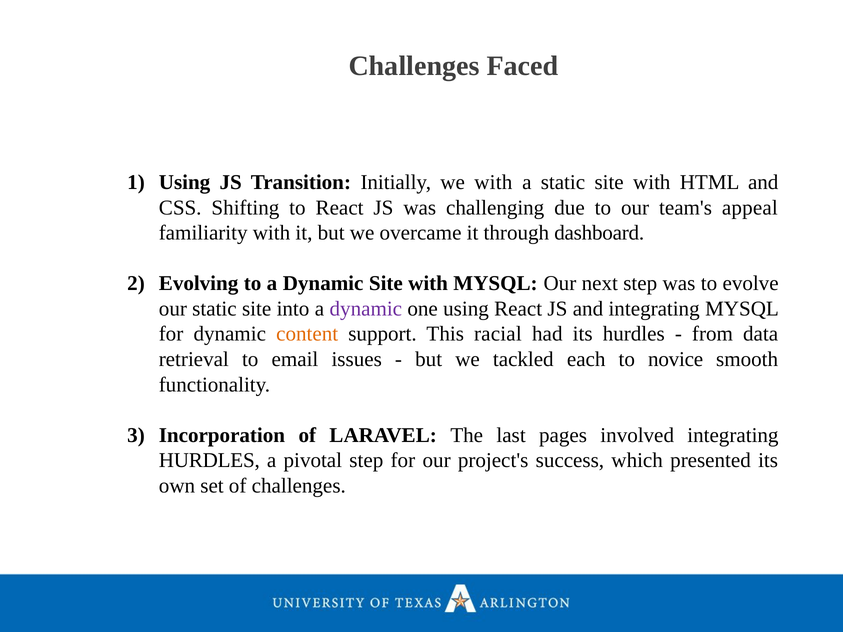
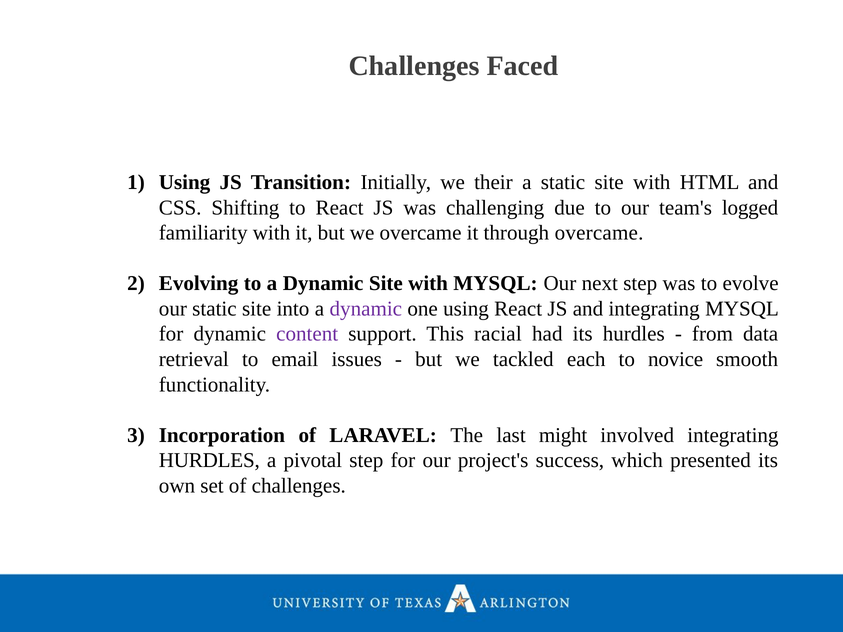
we with: with -> their
appeal: appeal -> logged
through dashboard: dashboard -> overcame
content colour: orange -> purple
pages: pages -> might
